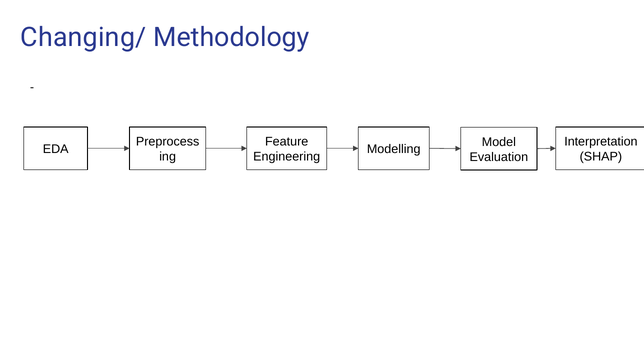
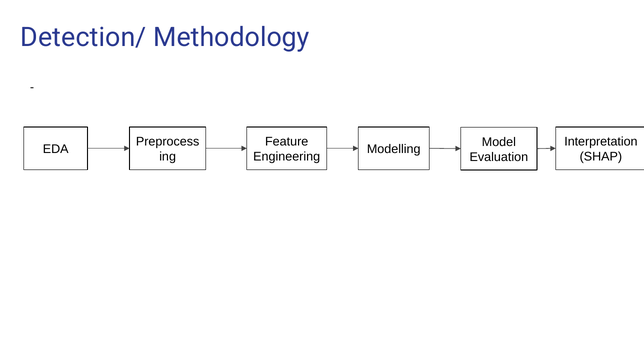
Changing/: Changing/ -> Detection/
